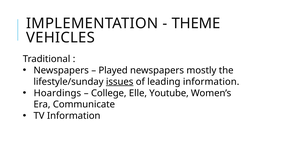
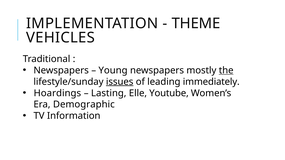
Played: Played -> Young
the underline: none -> present
leading information: information -> immediately
College: College -> Lasting
Communicate: Communicate -> Demographic
